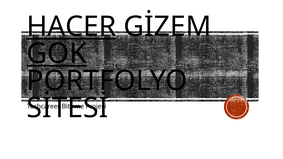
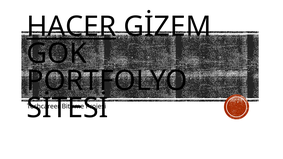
GÖK underline: present -> none
